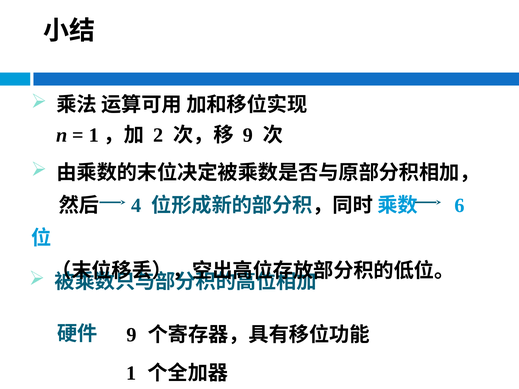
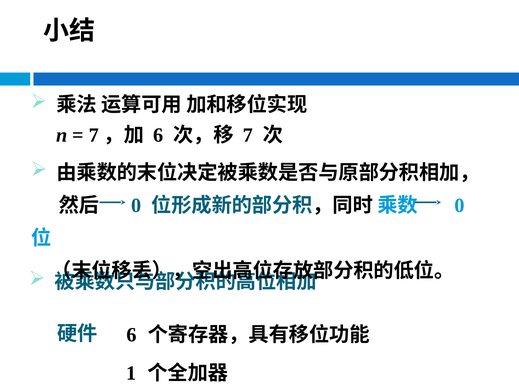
1 at (94, 135): 1 -> 7
2 at (158, 135): 2 -> 6
9 at (248, 135): 9 -> 7
4 at (136, 206): 4 -> 0
6 at (460, 206): 6 -> 0
9 at (132, 335): 9 -> 6
